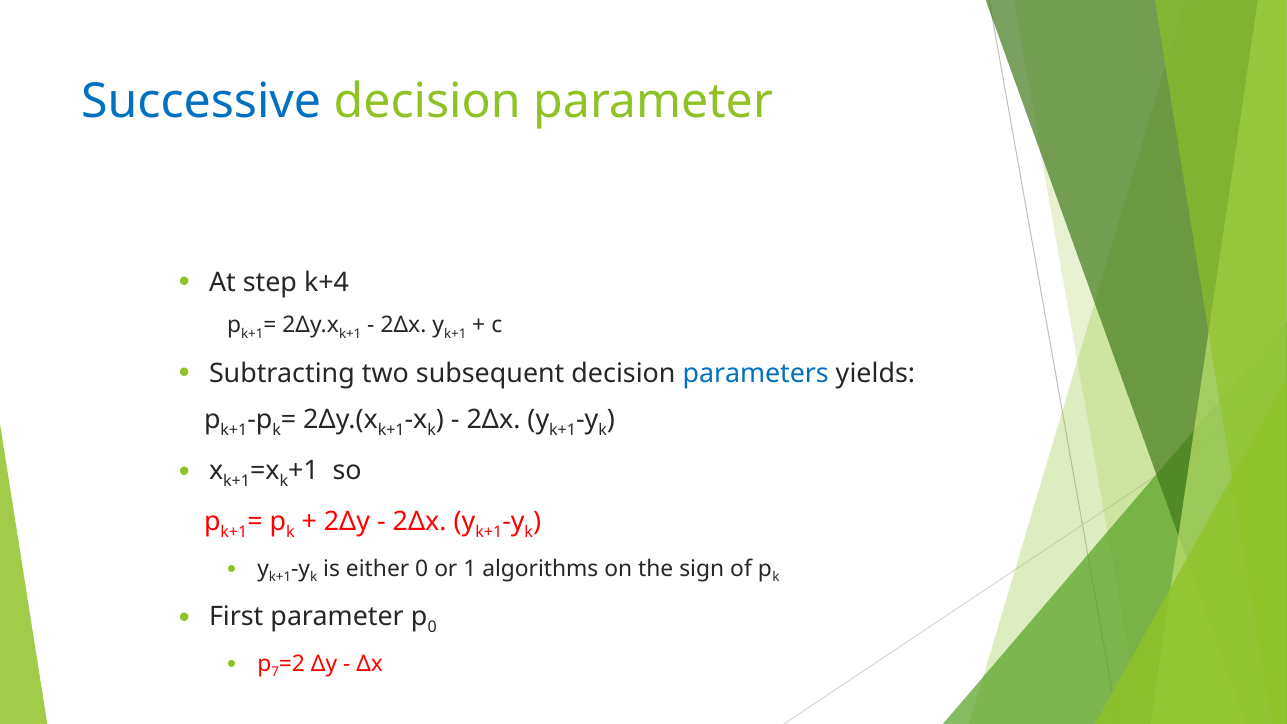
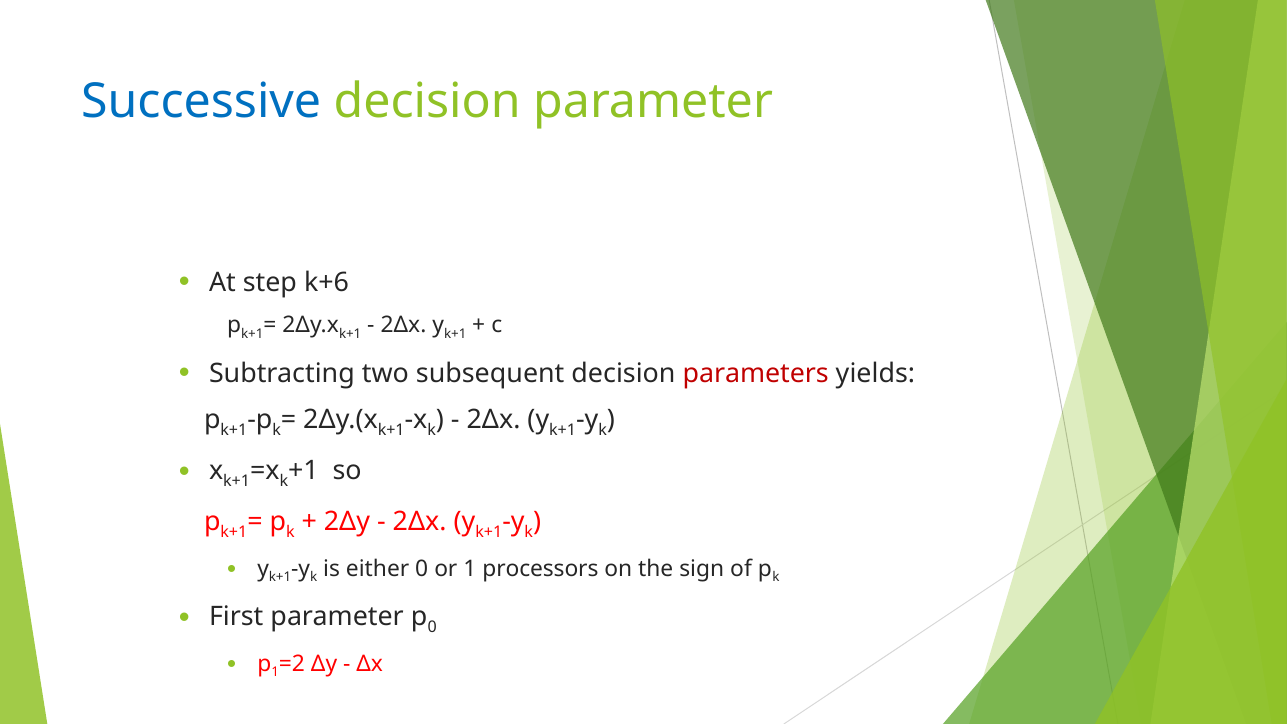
k+4: k+4 -> k+6
parameters colour: blue -> red
algorithms: algorithms -> processors
7 at (275, 672): 7 -> 1
